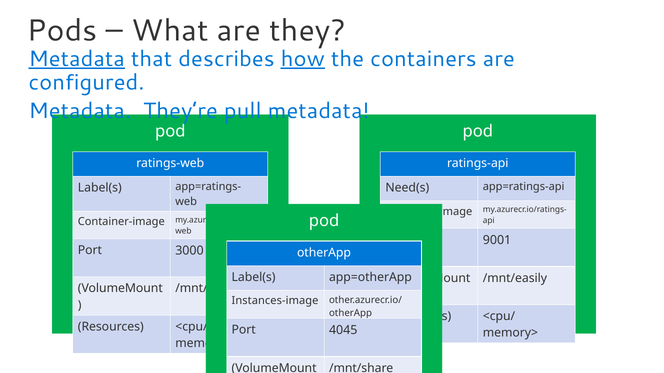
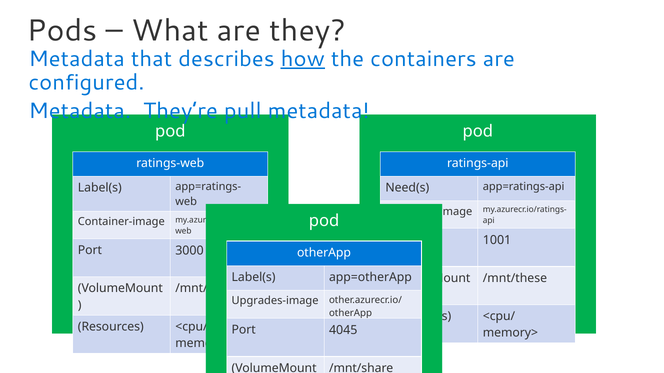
Metadata at (77, 59) underline: present -> none
9001: 9001 -> 1001
/mnt/easily: /mnt/easily -> /mnt/these
Instances-image: Instances-image -> Upgrades-image
